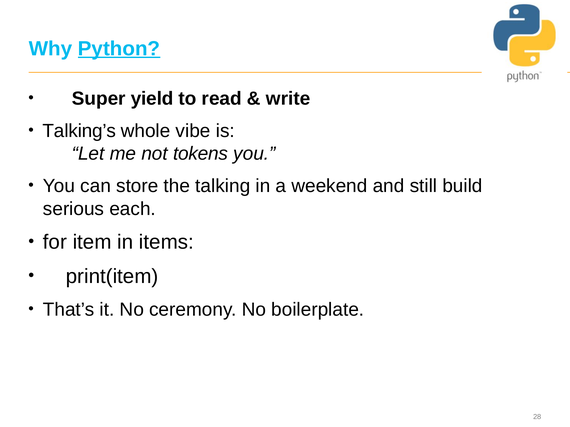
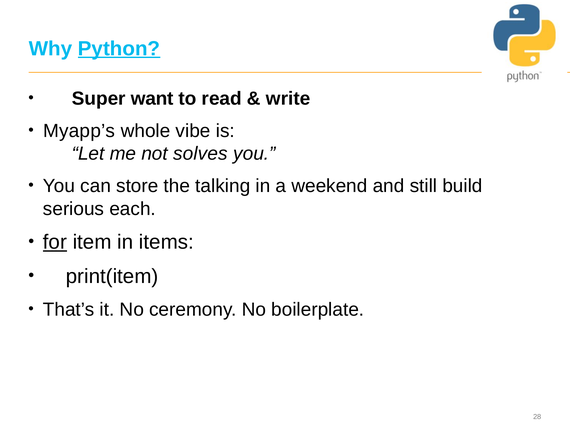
yield: yield -> want
Talking’s: Talking’s -> Myapp’s
tokens: tokens -> solves
for underline: none -> present
